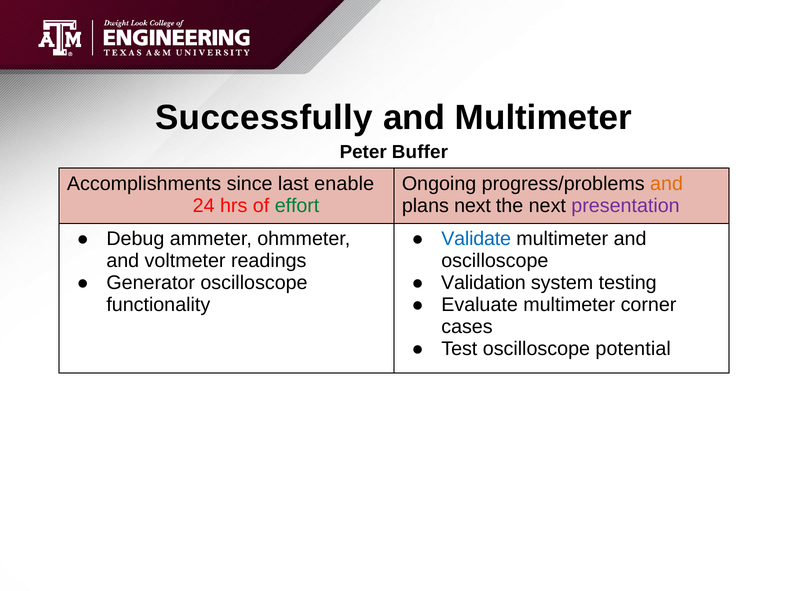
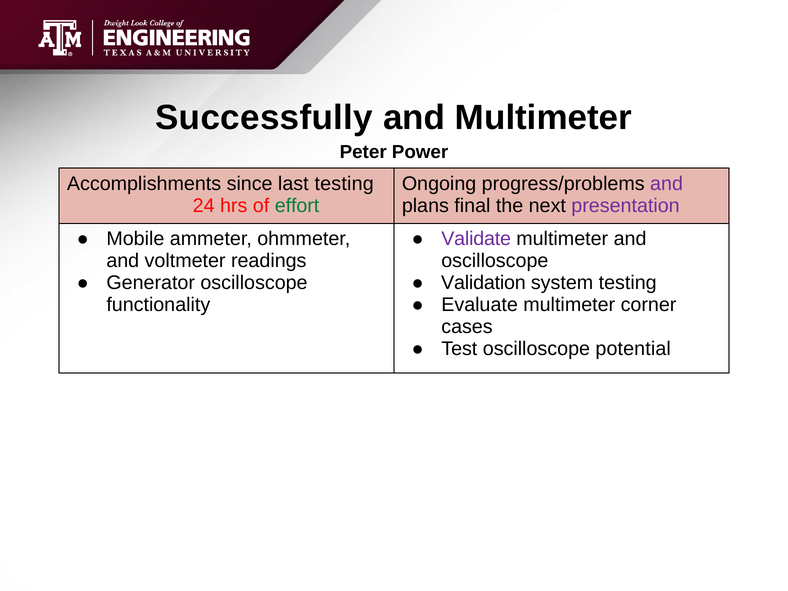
Buffer: Buffer -> Power
last enable: enable -> testing
and at (667, 184) colour: orange -> purple
plans next: next -> final
Debug: Debug -> Mobile
Validate colour: blue -> purple
